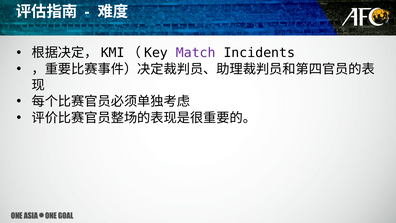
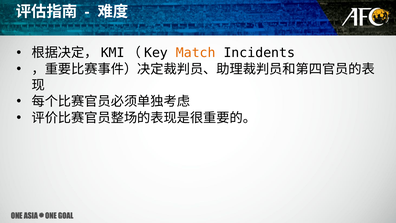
Match colour: purple -> orange
